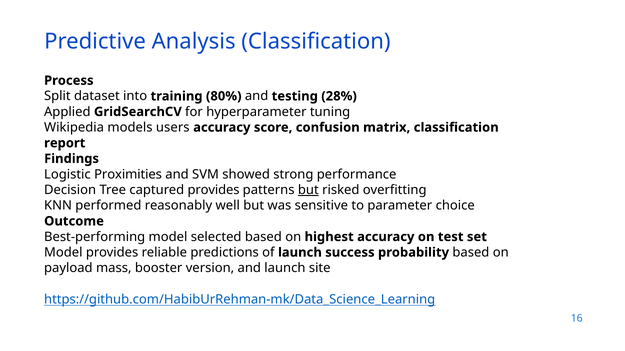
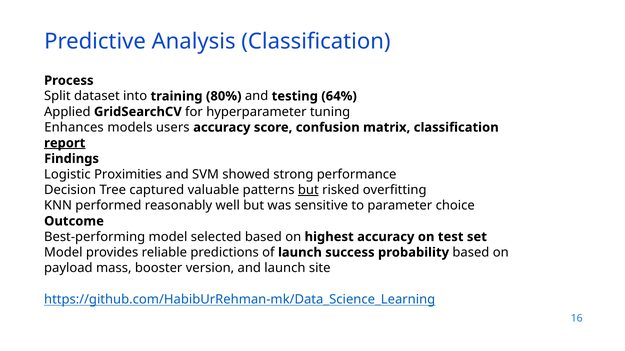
28%: 28% -> 64%
Wikipedia: Wikipedia -> Enhances
report underline: none -> present
captured provides: provides -> valuable
